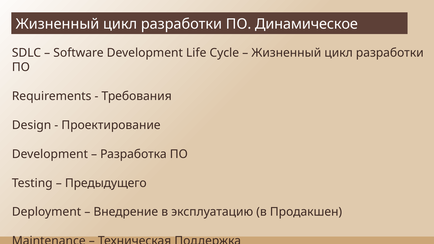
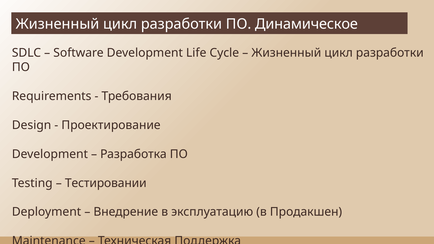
Предыдущего: Предыдущего -> Тестировании
